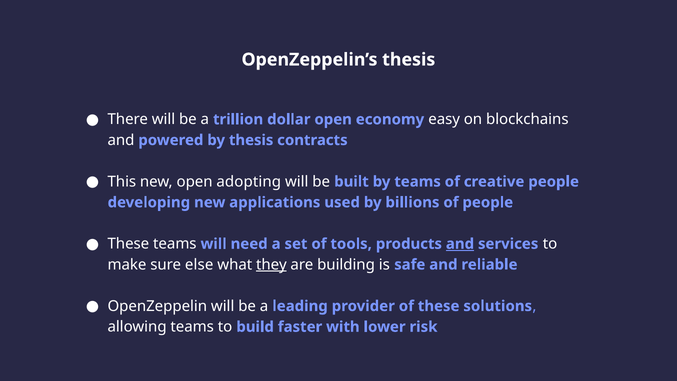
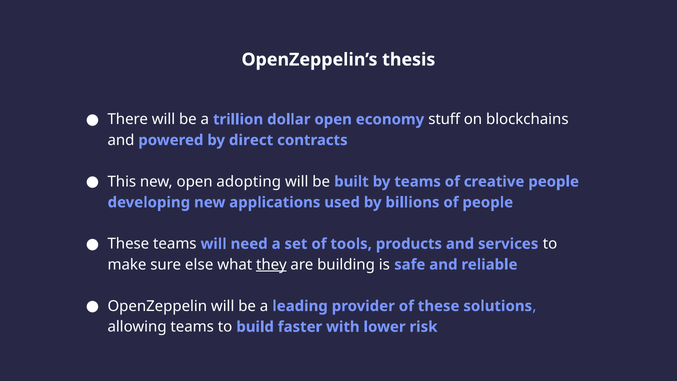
easy: easy -> stuff
by thesis: thesis -> direct
and at (460, 244) underline: present -> none
